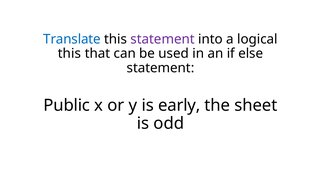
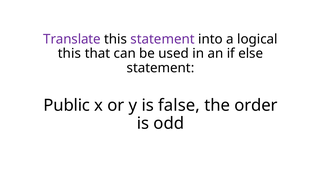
Translate colour: blue -> purple
early: early -> false
sheet: sheet -> order
